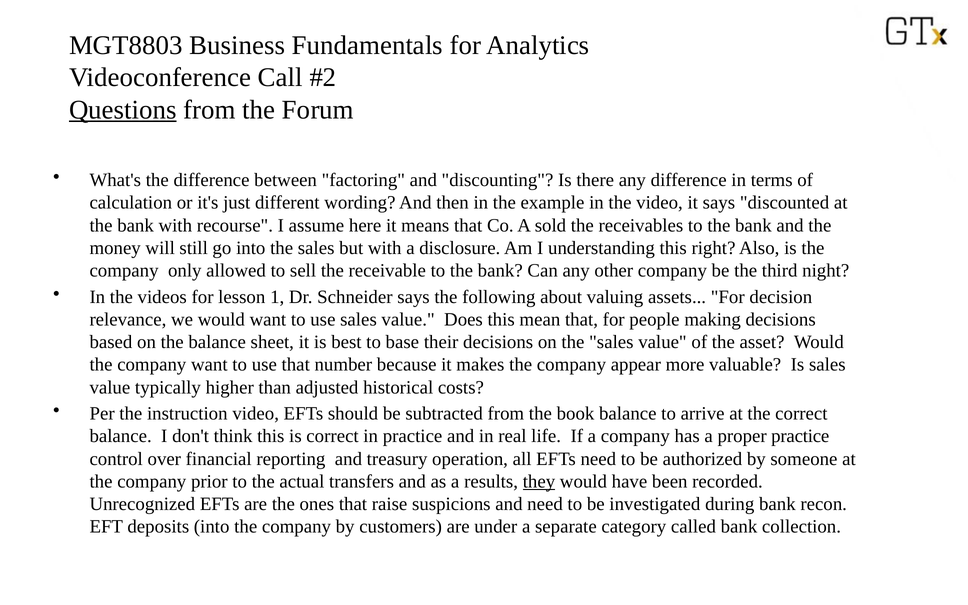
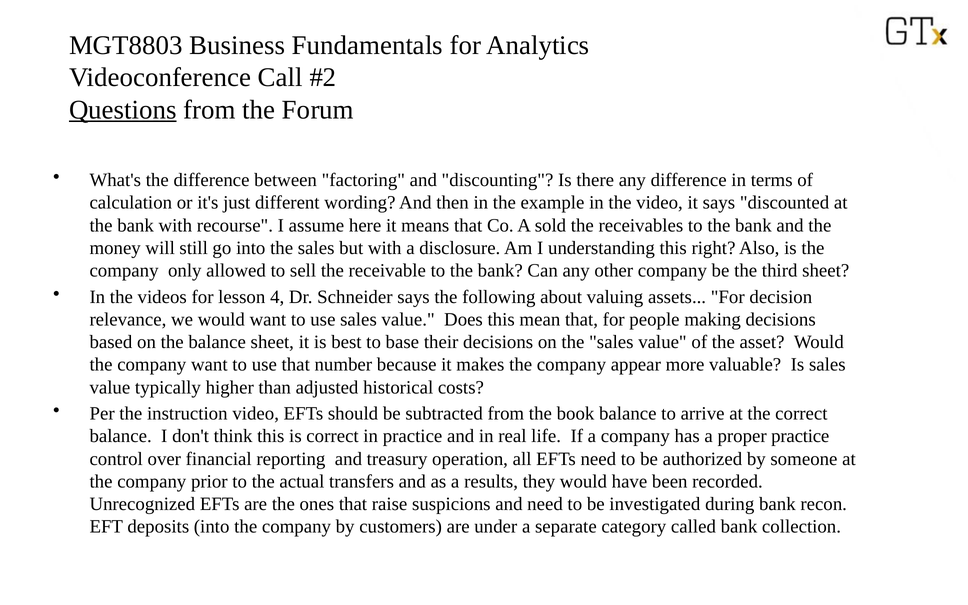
third night: night -> sheet
1: 1 -> 4
they underline: present -> none
